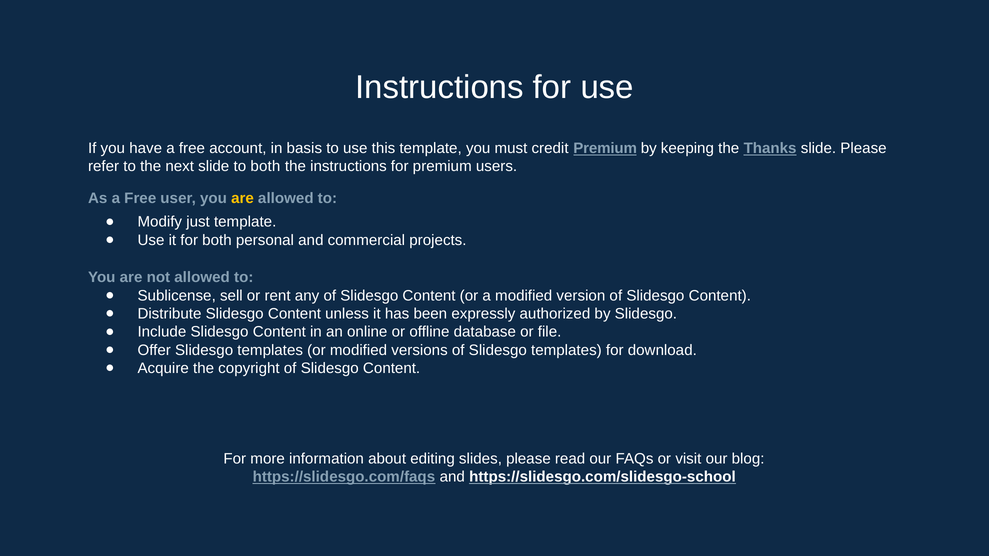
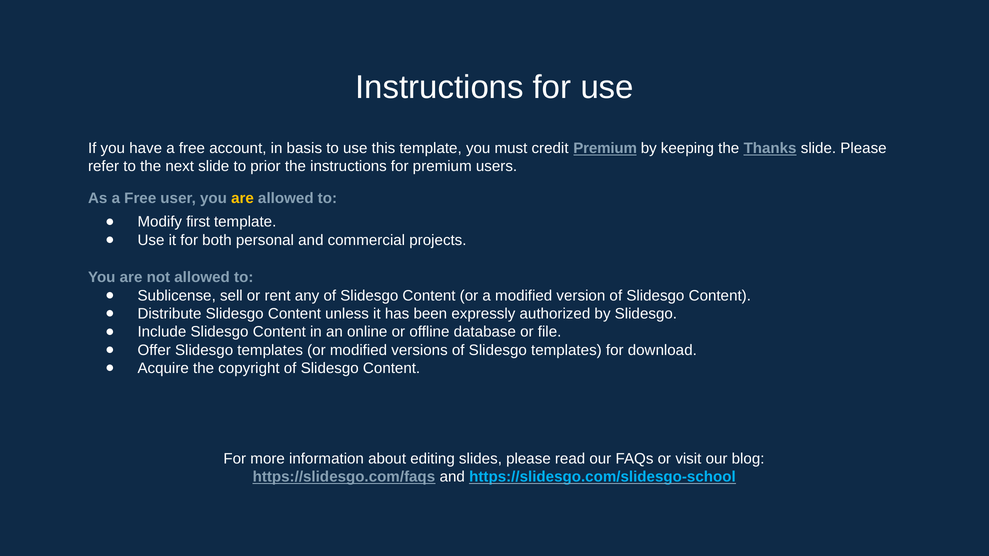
to both: both -> prior
just: just -> first
https://slidesgo.com/slidesgo-school colour: white -> light blue
